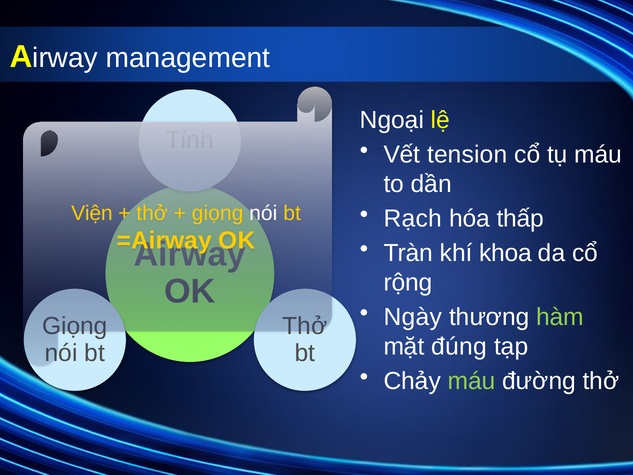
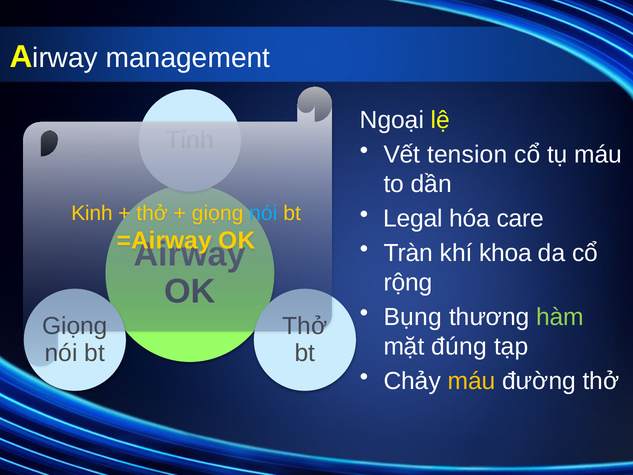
Viện: Viện -> Kinh
nói at (263, 213) colour: white -> light blue
Rạch: Rạch -> Legal
thấp: thấp -> care
Ngày: Ngày -> Bụng
máu at (472, 381) colour: light green -> yellow
